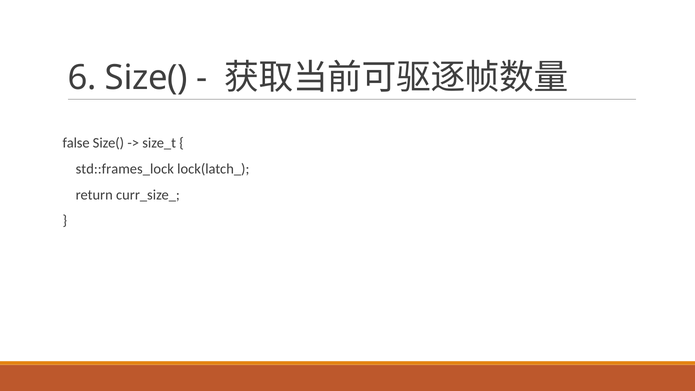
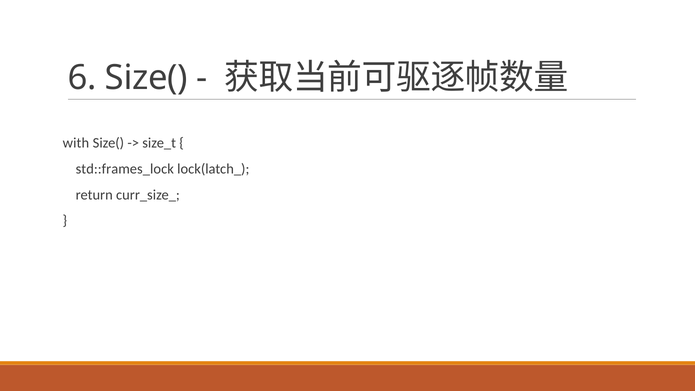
false: false -> with
